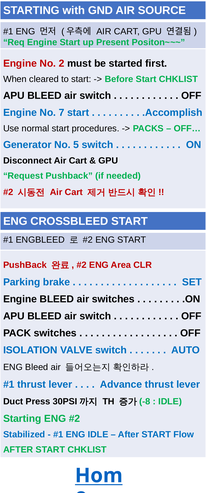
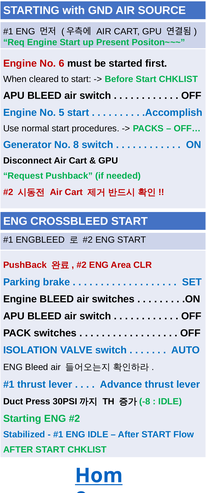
2: 2 -> 6
7: 7 -> 5
5: 5 -> 8
